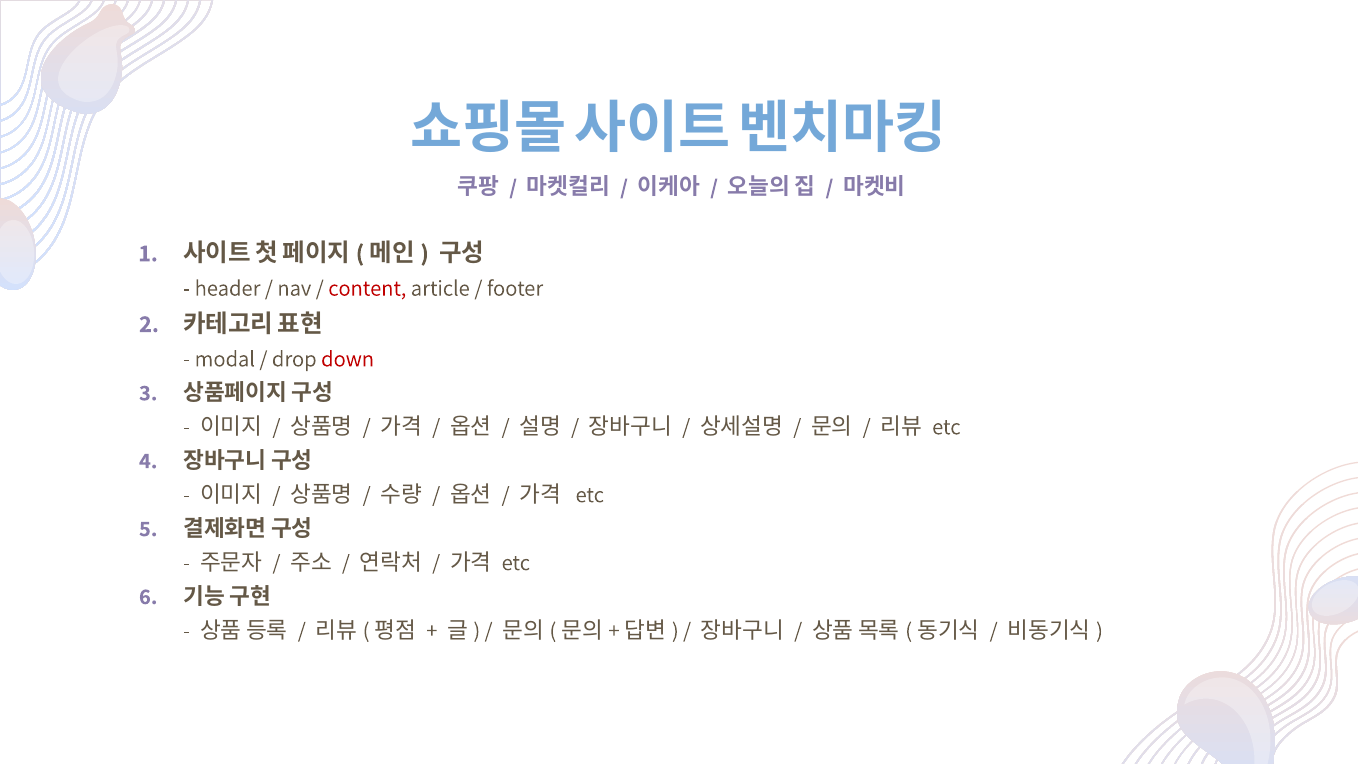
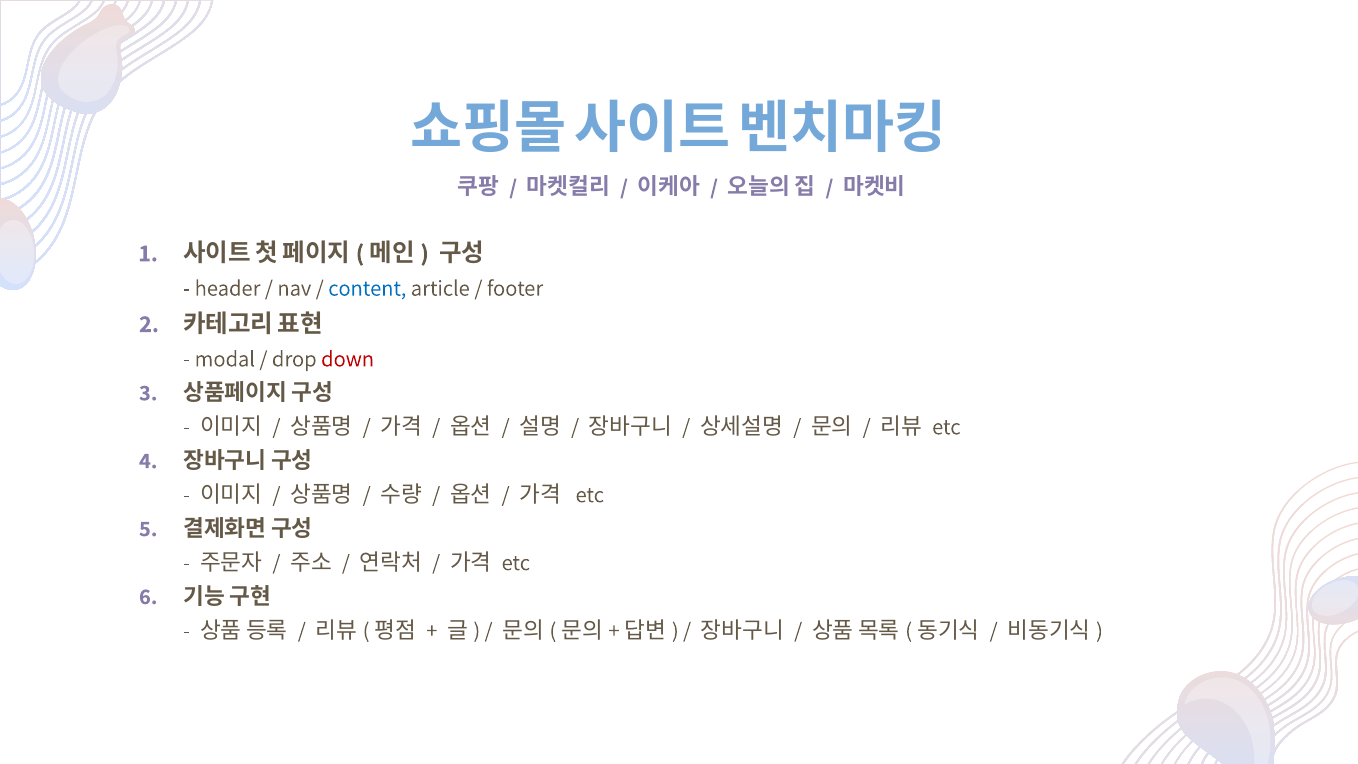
content colour: red -> blue
